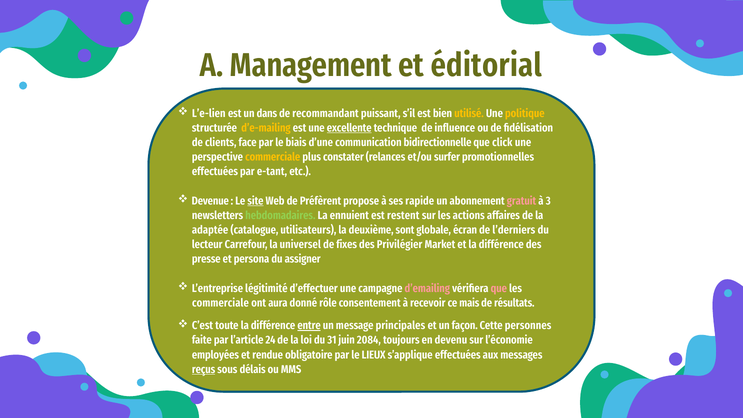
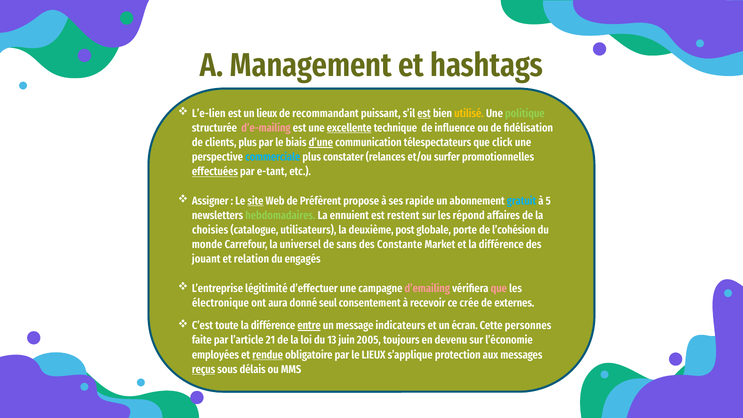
éditorial: éditorial -> hashtags
un dans: dans -> lieux
est at (424, 113) underline: none -> present
politique colour: yellow -> light green
d’e-mailing colour: yellow -> pink
clients face: face -> plus
d’une underline: none -> present
bidirectionnelle: bidirectionnelle -> télespectateurs
commerciale at (273, 157) colour: yellow -> light blue
effectuées at (215, 172) underline: none -> present
Devenue: Devenue -> Assigner
gratuit colour: pink -> light blue
3: 3 -> 5
actions: actions -> répond
adaptée: adaptée -> choisies
sont: sont -> post
écran: écran -> porte
l’derniers: l’derniers -> l’cohésion
lecteur: lecteur -> monde
fixes: fixes -> sans
Privilégier: Privilégier -> Constante
presse: presse -> jouant
persona: persona -> relation
assigner: assigner -> engagés
commerciale at (220, 303): commerciale -> électronique
rôle: rôle -> seul
mais: mais -> crée
résultats: résultats -> externes
principales: principales -> indicateurs
façon: façon -> écran
24: 24 -> 21
31: 31 -> 13
2084: 2084 -> 2005
rendue underline: none -> present
s’applique effectuées: effectuées -> protection
